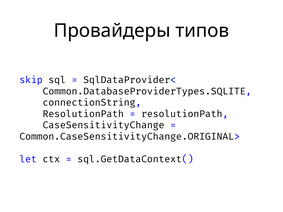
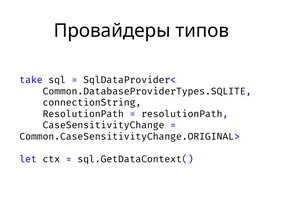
skip: skip -> take
